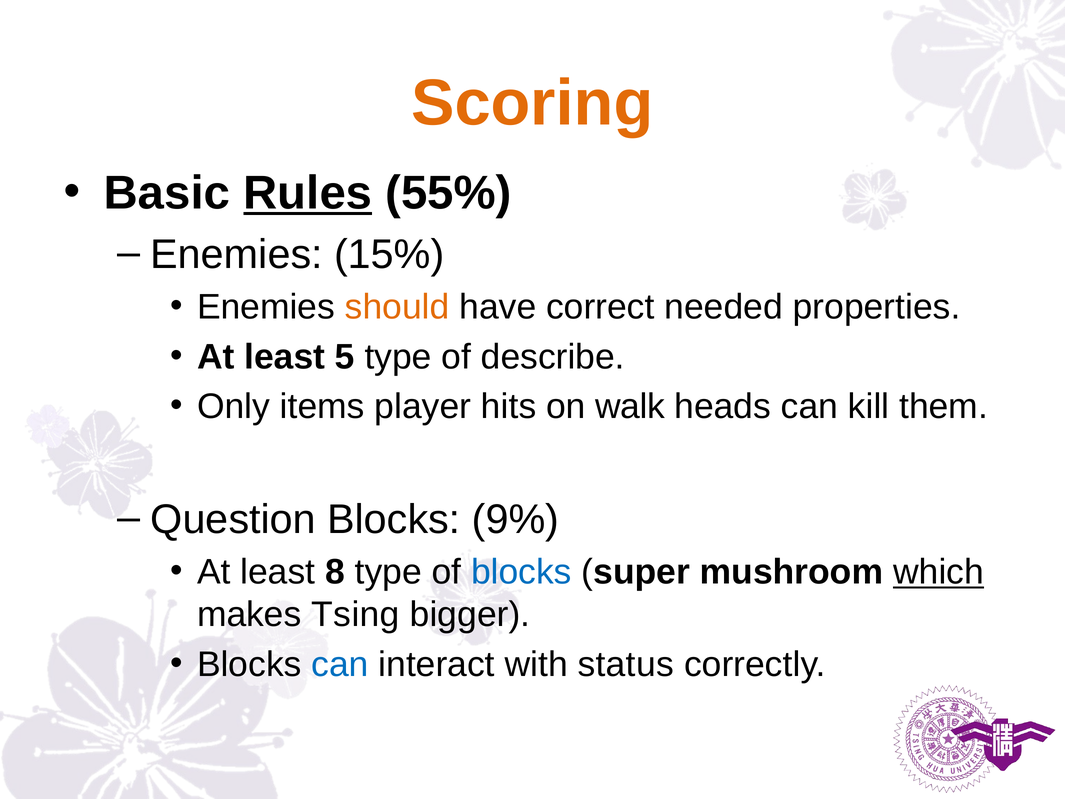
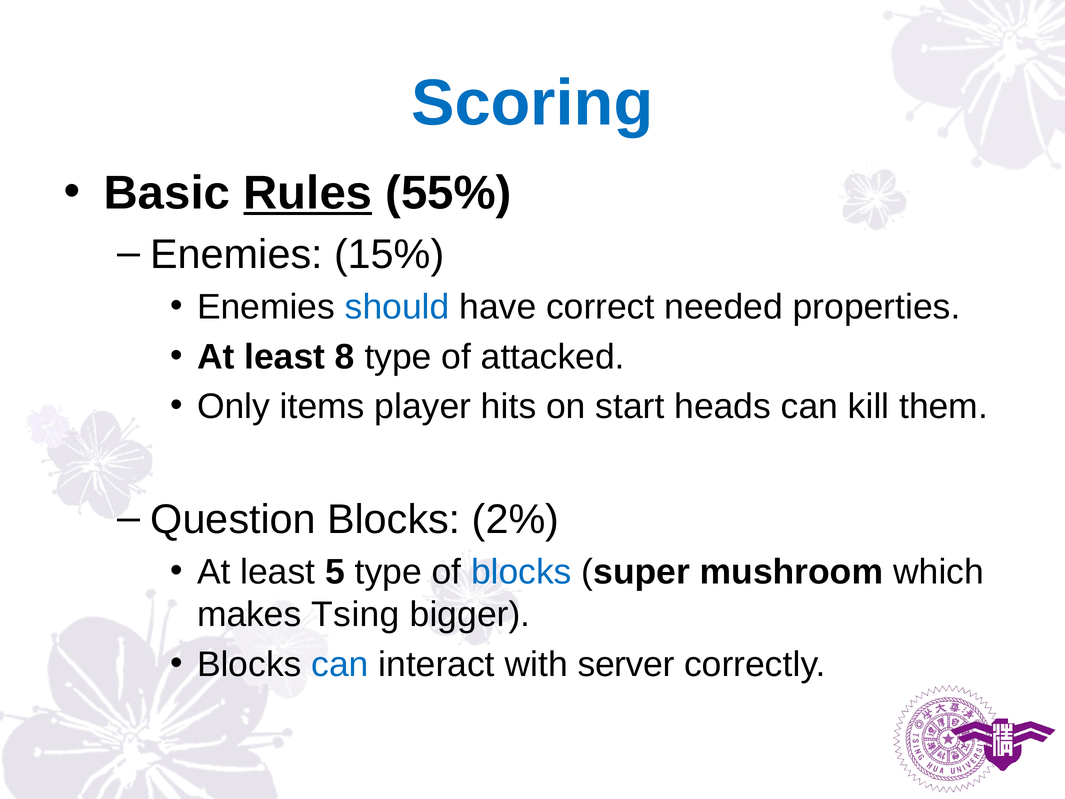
Scoring colour: orange -> blue
should colour: orange -> blue
5: 5 -> 8
describe: describe -> attacked
walk: walk -> start
9%: 9% -> 2%
8: 8 -> 5
which underline: present -> none
status: status -> server
